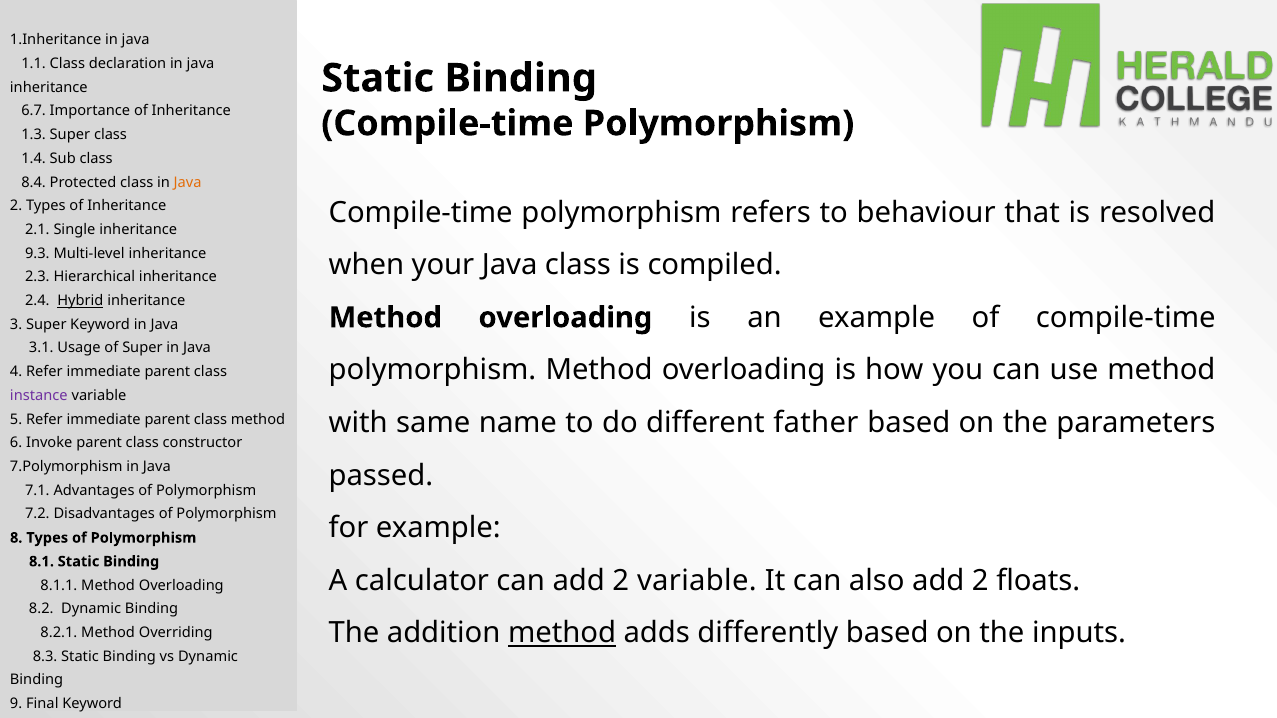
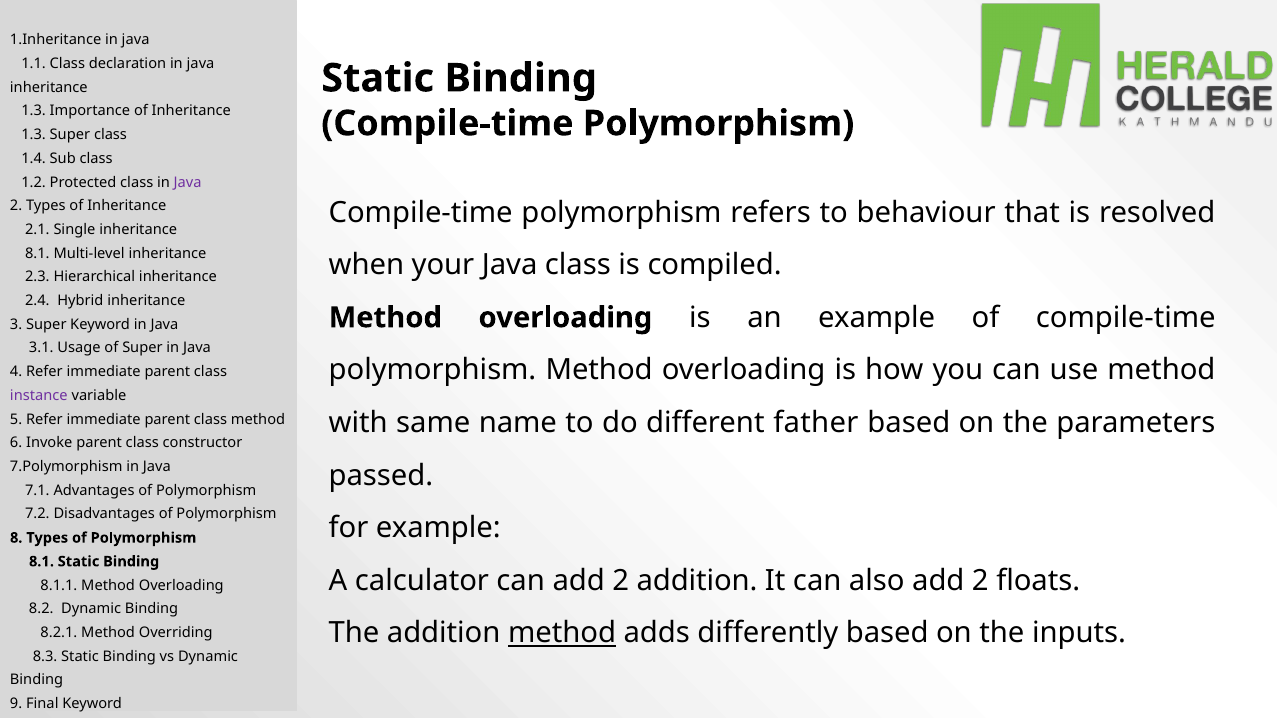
6.7 at (34, 111): 6.7 -> 1.3
8.4: 8.4 -> 1.2
Java at (188, 182) colour: orange -> purple
9.3 at (37, 253): 9.3 -> 8.1
Hybrid underline: present -> none
2 variable: variable -> addition
